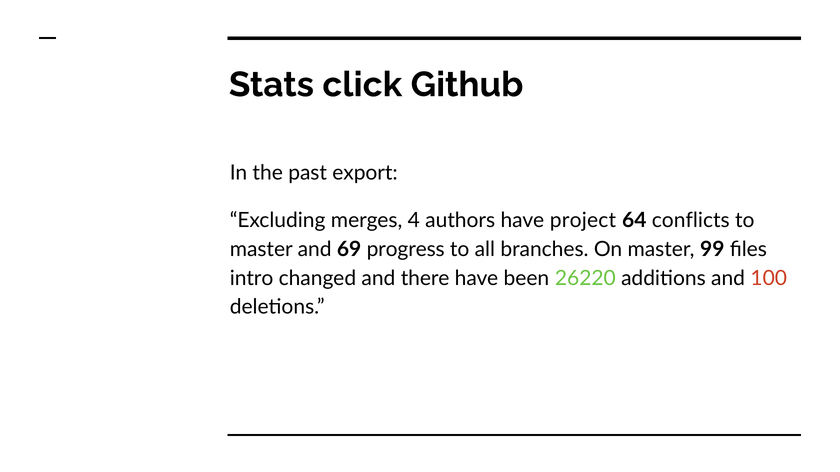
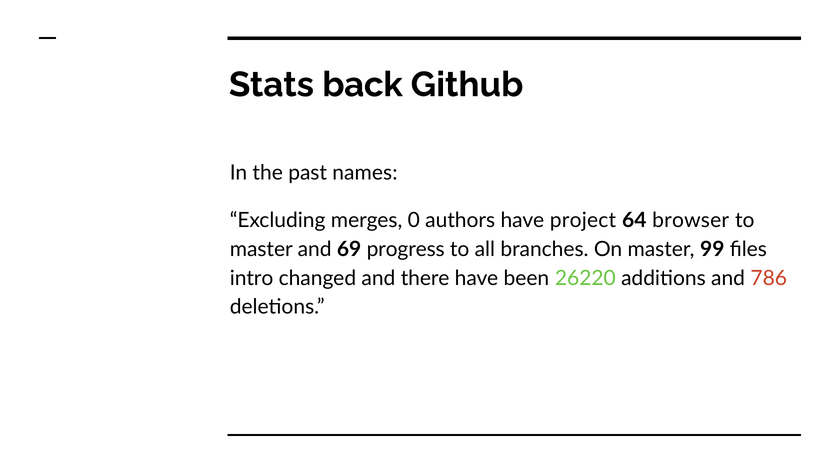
click: click -> back
export: export -> names
4: 4 -> 0
conflicts: conflicts -> browser
100: 100 -> 786
